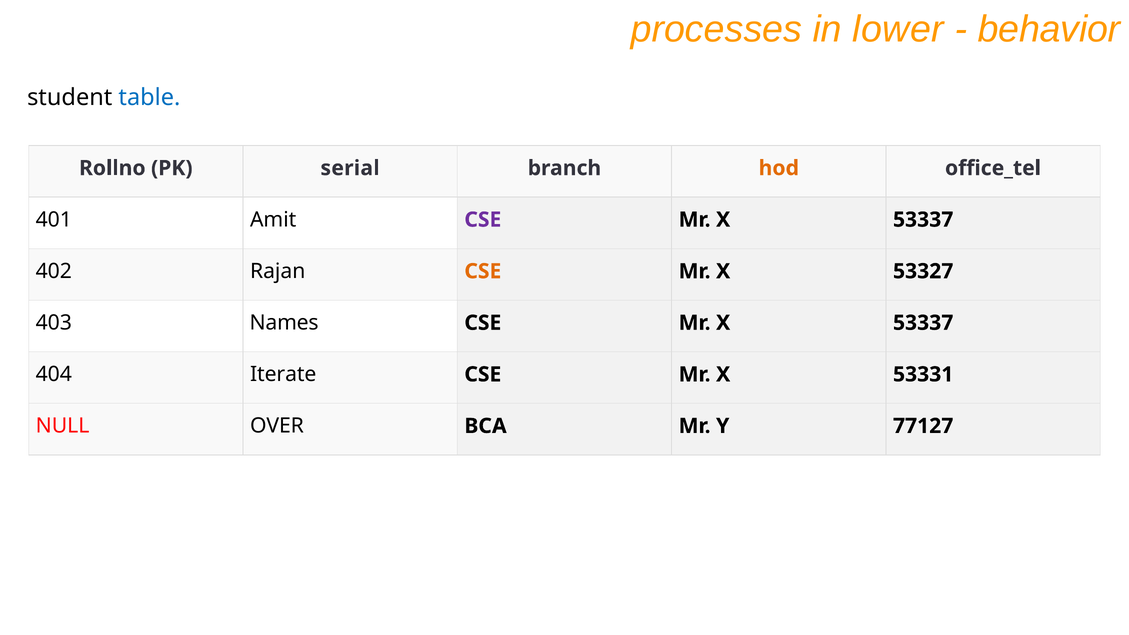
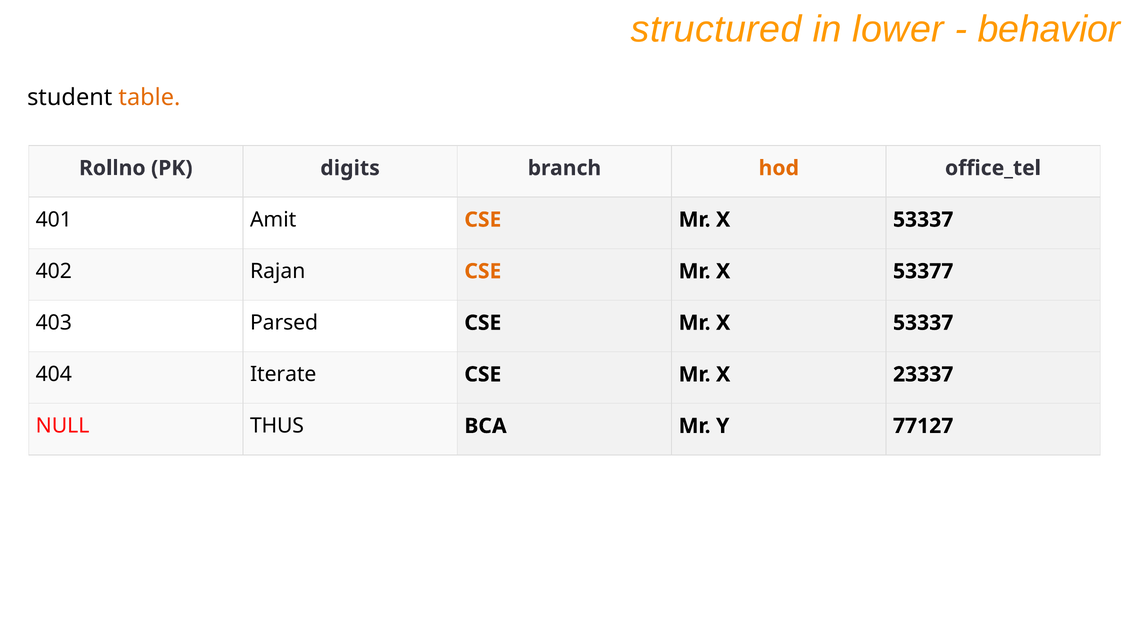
processes: processes -> structured
table colour: blue -> orange
serial: serial -> digits
CSE at (483, 220) colour: purple -> orange
53327: 53327 -> 53377
Names: Names -> Parsed
53331: 53331 -> 23337
OVER: OVER -> THUS
